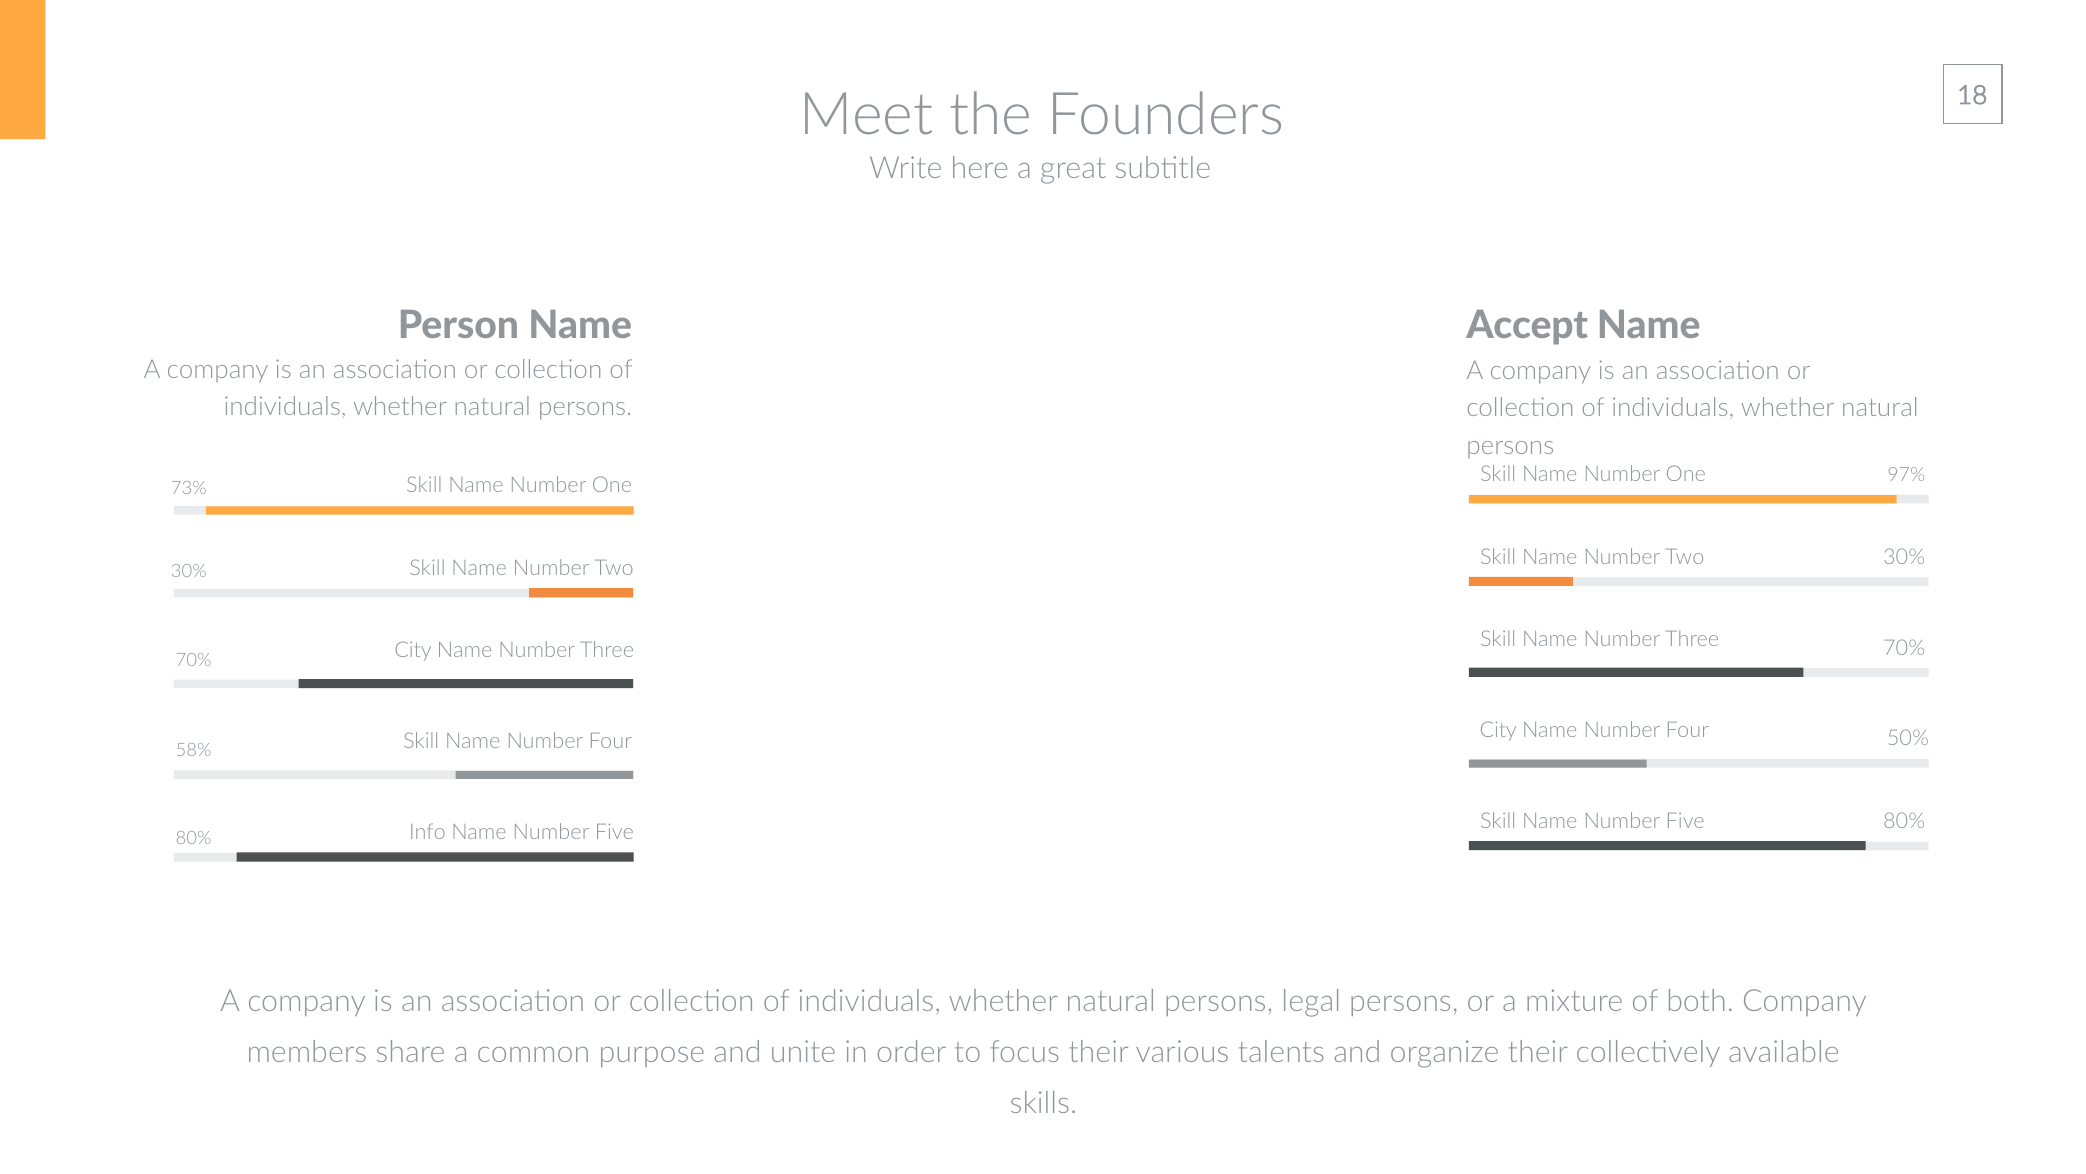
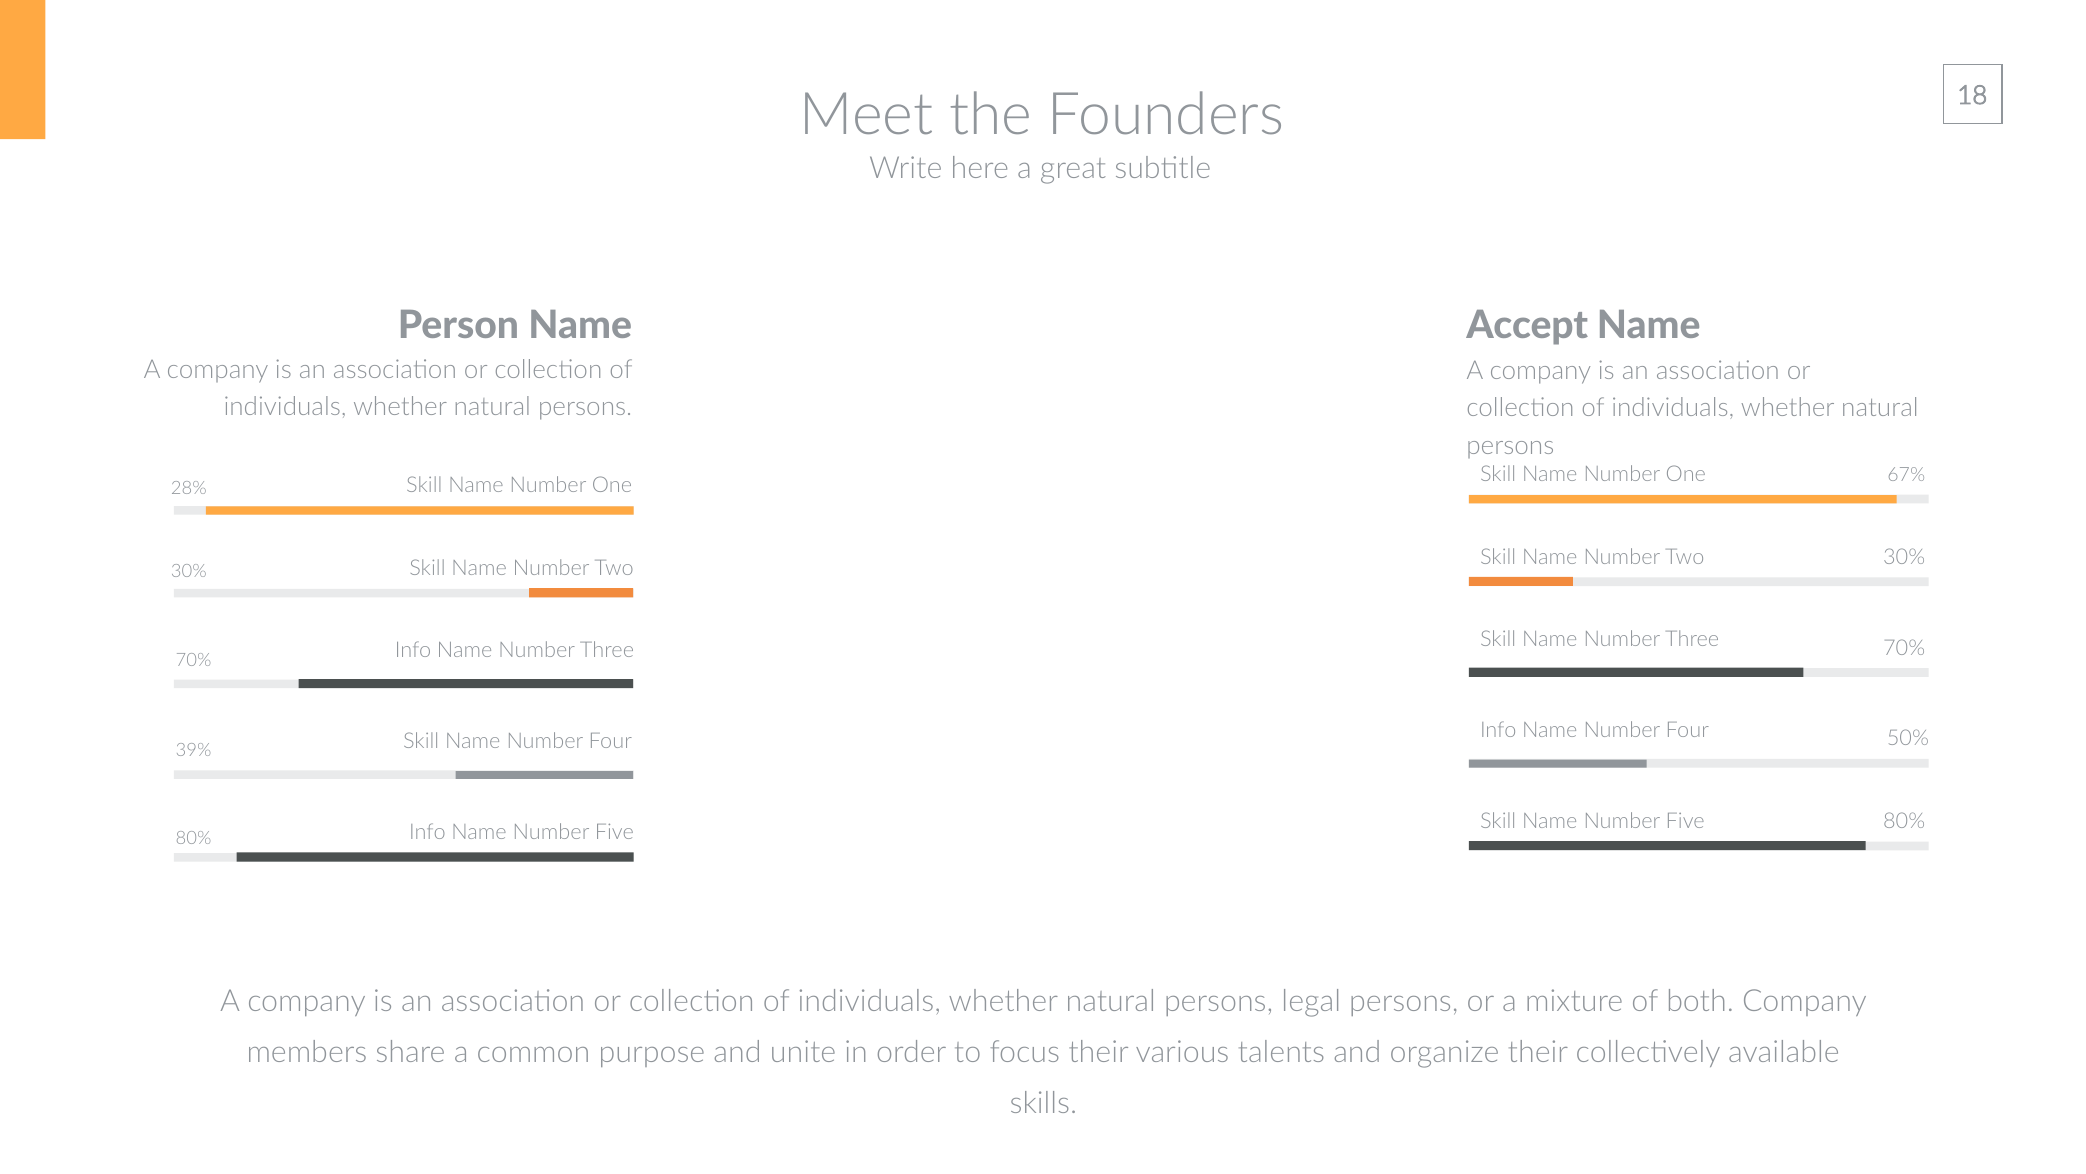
97%: 97% -> 67%
73%: 73% -> 28%
70% City: City -> Info
City at (1498, 730): City -> Info
58%: 58% -> 39%
